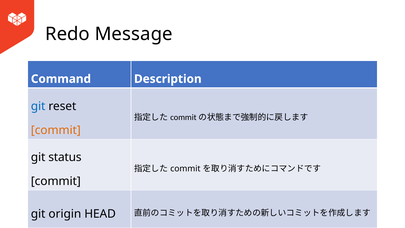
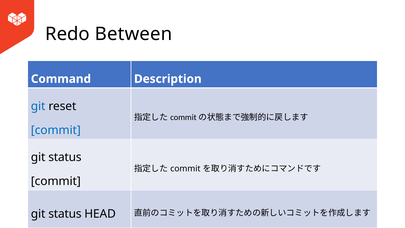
Message: Message -> Between
commit at (56, 130) colour: orange -> blue
origin at (65, 214): origin -> status
